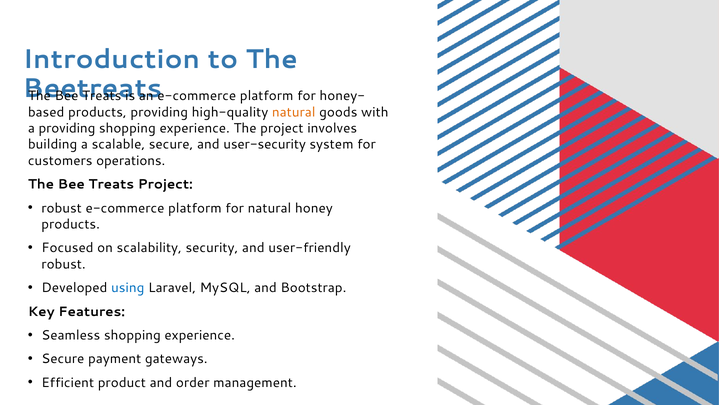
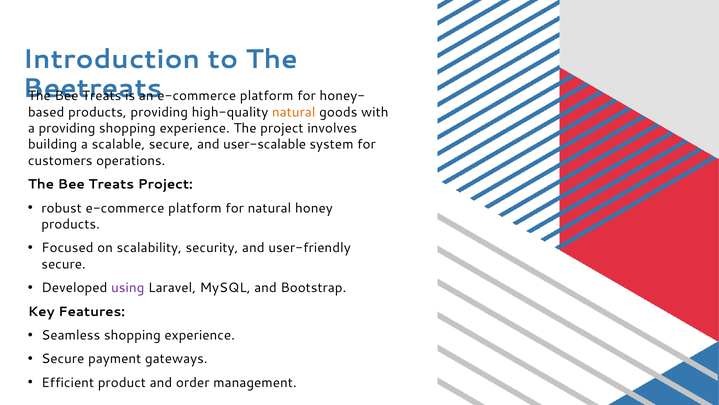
user-security: user-security -> user-scalable
robust at (64, 264): robust -> secure
using colour: blue -> purple
